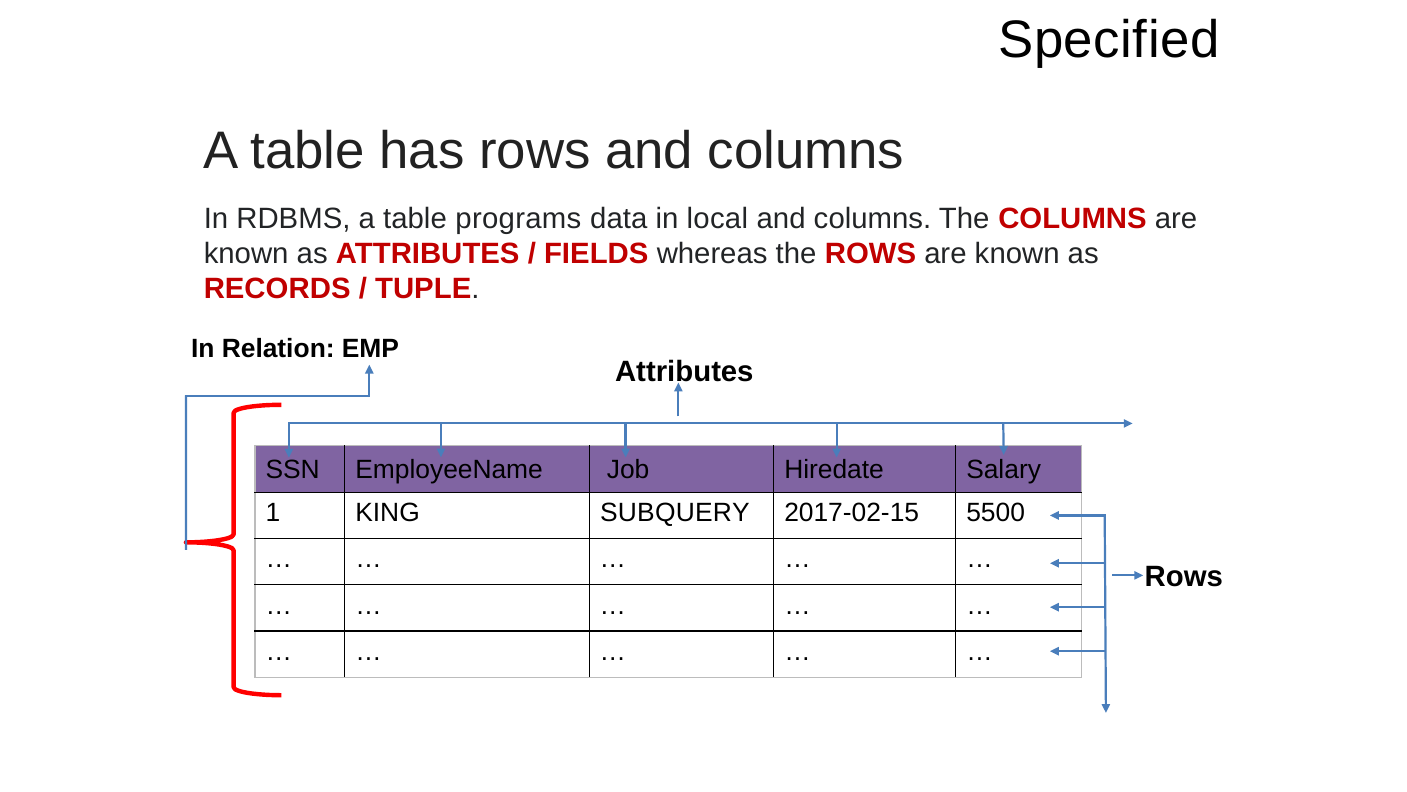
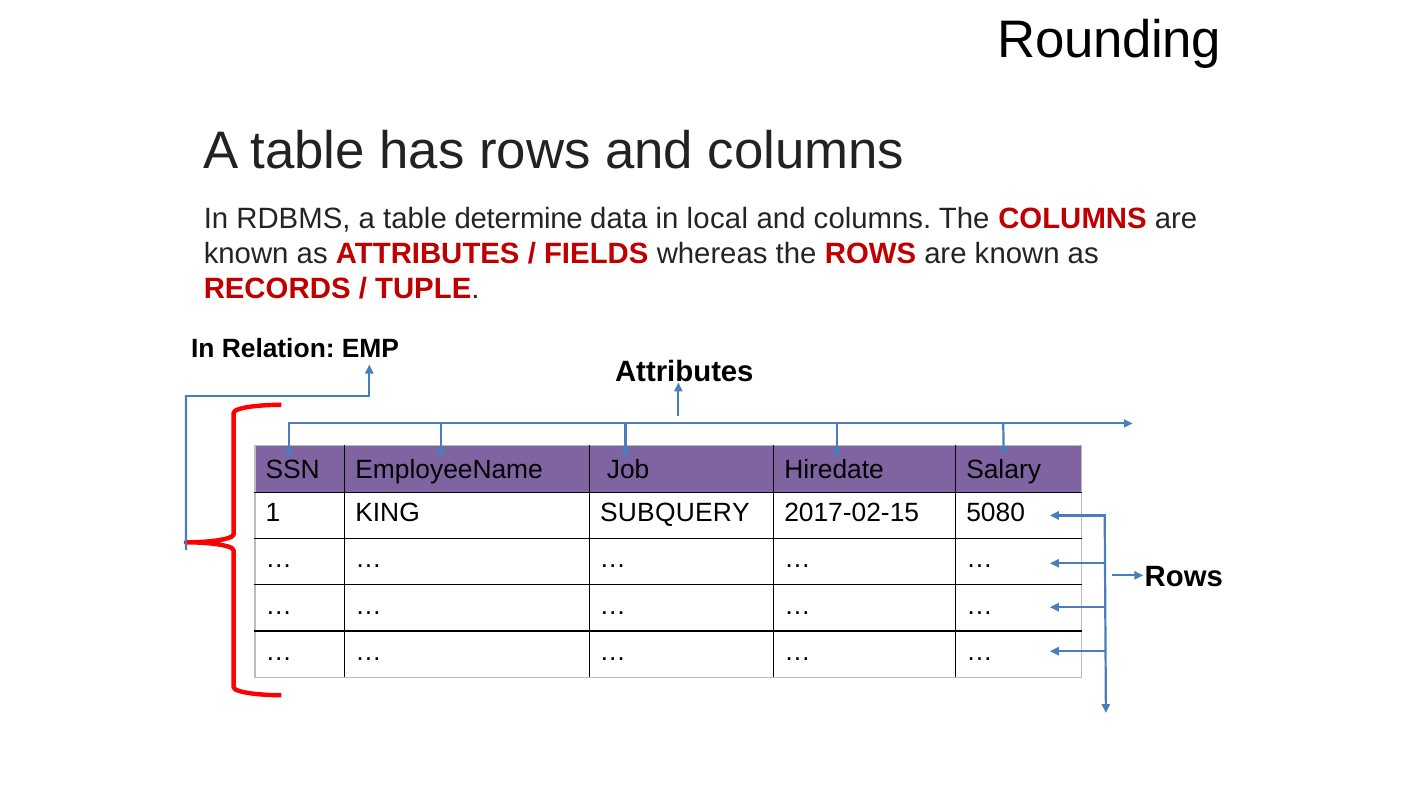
Specified: Specified -> Rounding
programs: programs -> determine
5500: 5500 -> 5080
